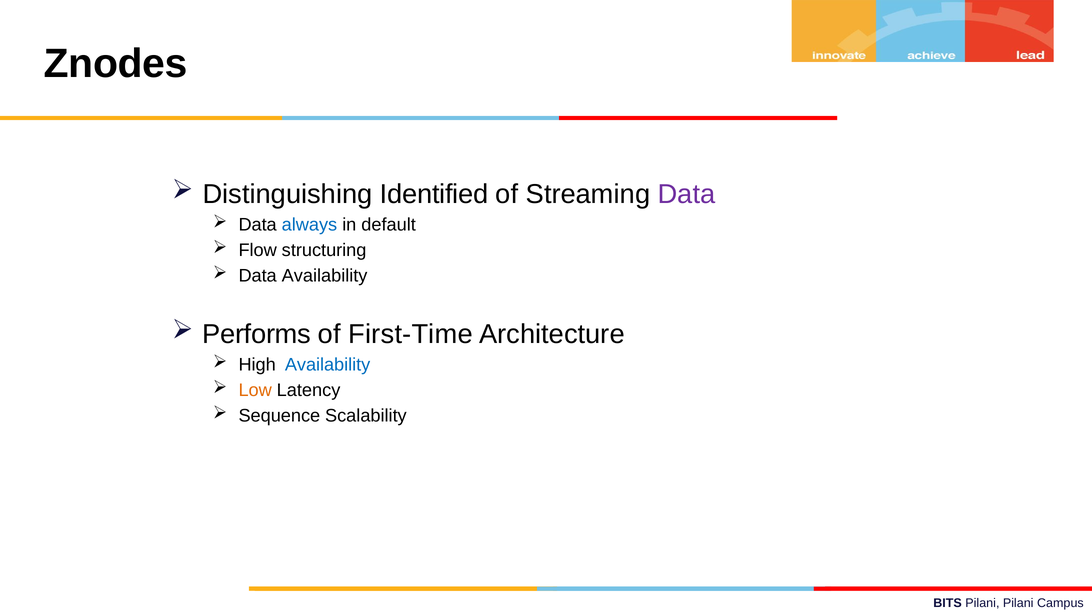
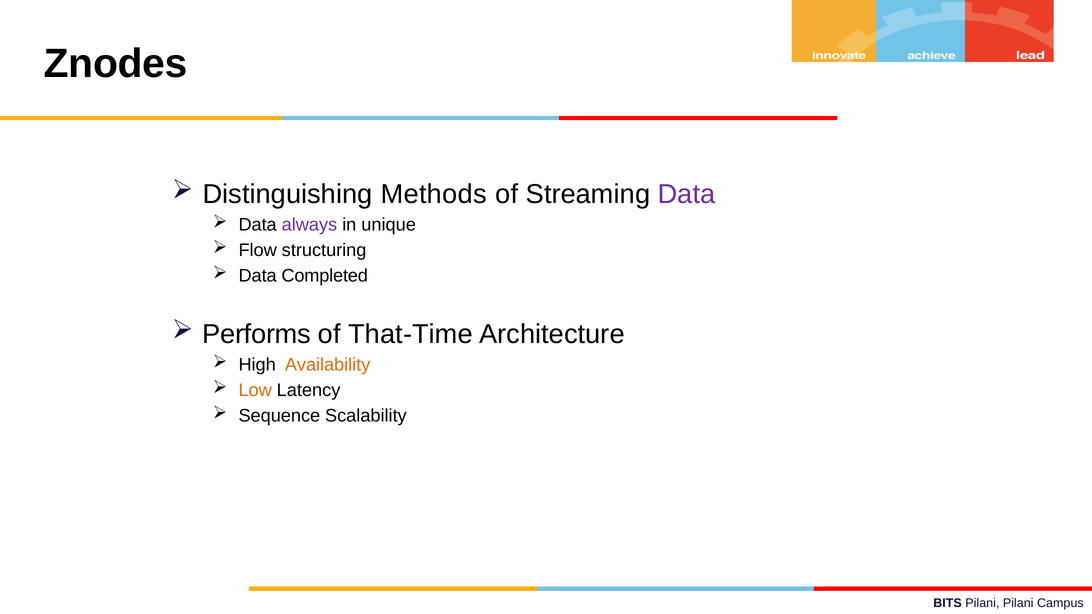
Identified: Identified -> Methods
always colour: blue -> purple
default: default -> unique
Data Availability: Availability -> Completed
First-Time: First-Time -> That-Time
Availability at (328, 365) colour: blue -> orange
